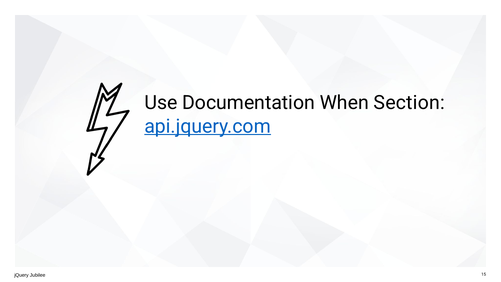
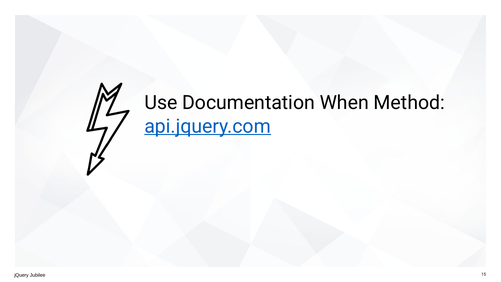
Section: Section -> Method
